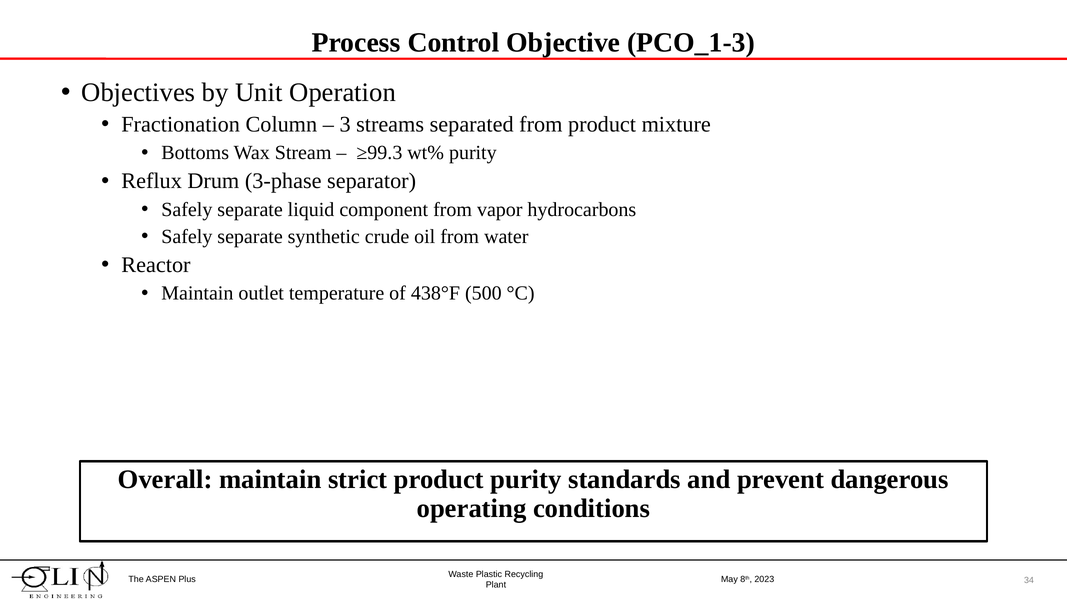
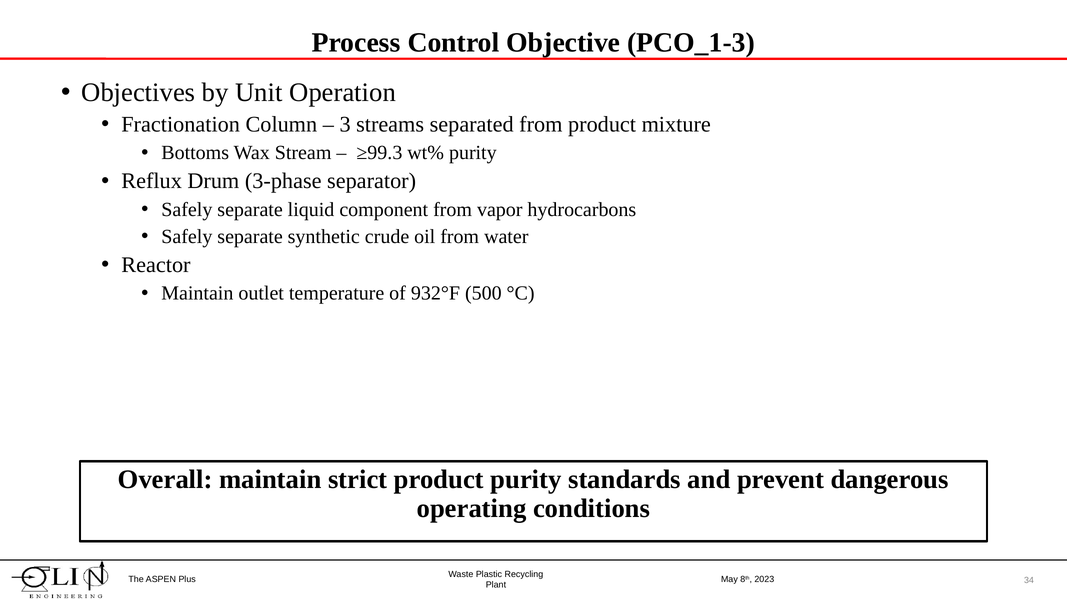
438°F: 438°F -> 932°F
